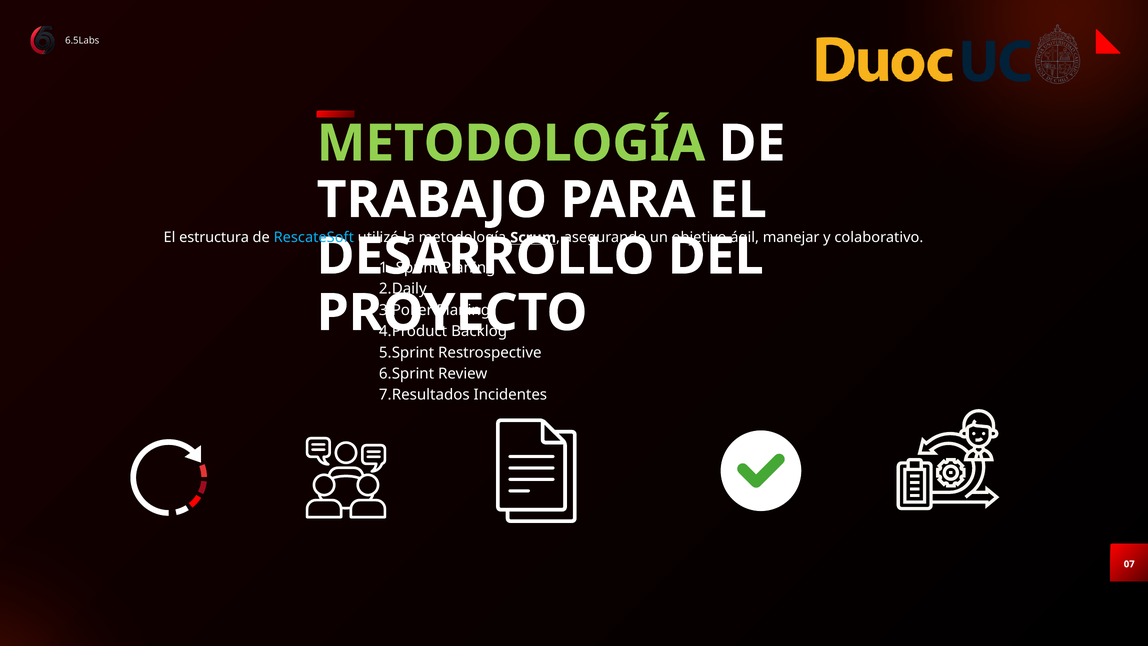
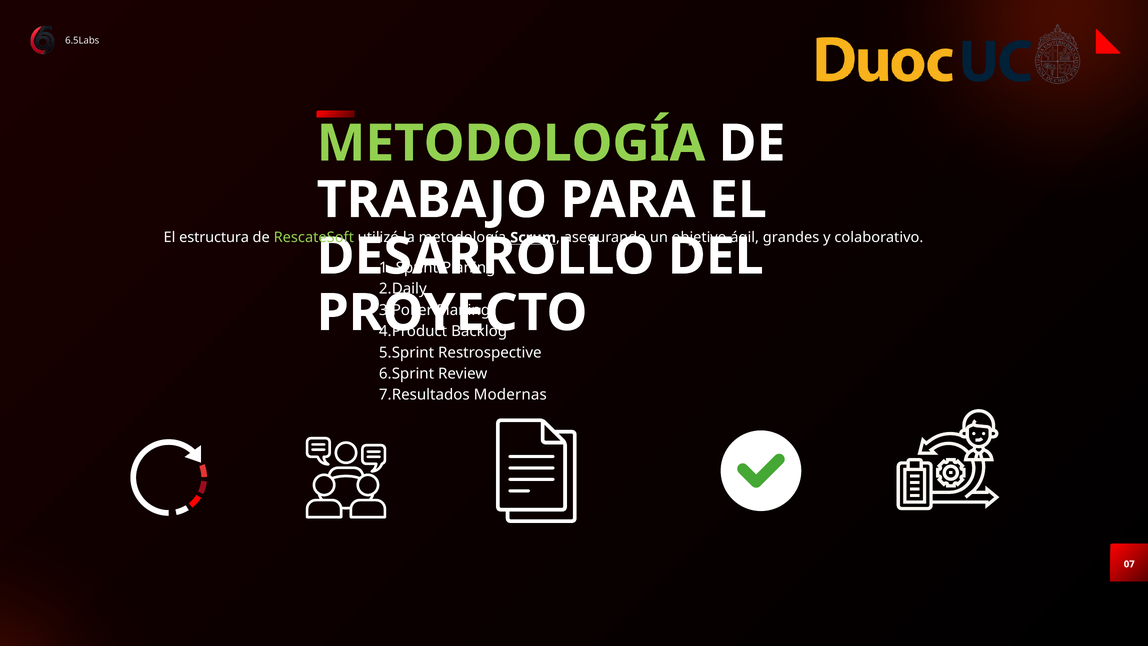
RescateSoft colour: light blue -> light green
manejar: manejar -> grandes
Incidentes: Incidentes -> Modernas
